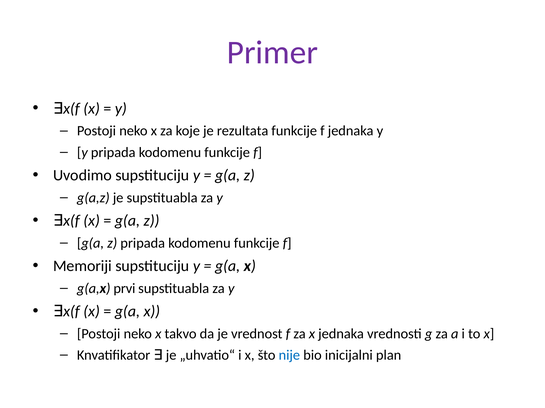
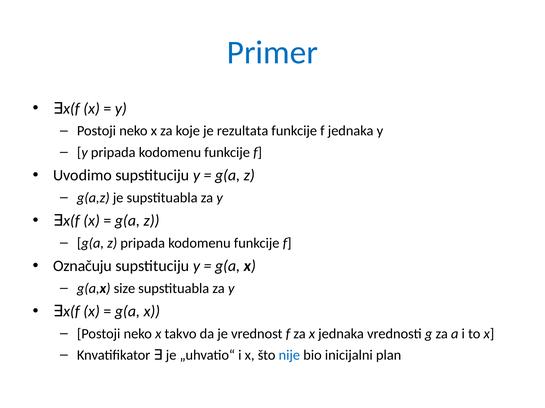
Primer colour: purple -> blue
Memoriji: Memoriji -> Označuju
prvi: prvi -> size
